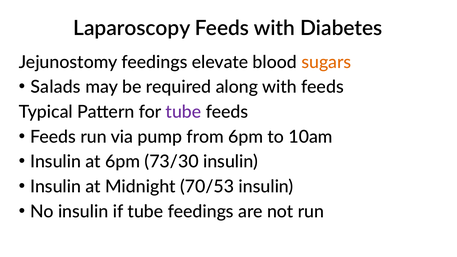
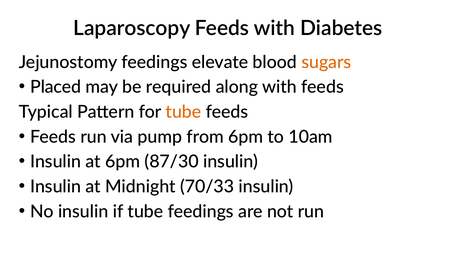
Salads: Salads -> Placed
tube at (183, 112) colour: purple -> orange
73/30: 73/30 -> 87/30
70/53: 70/53 -> 70/33
